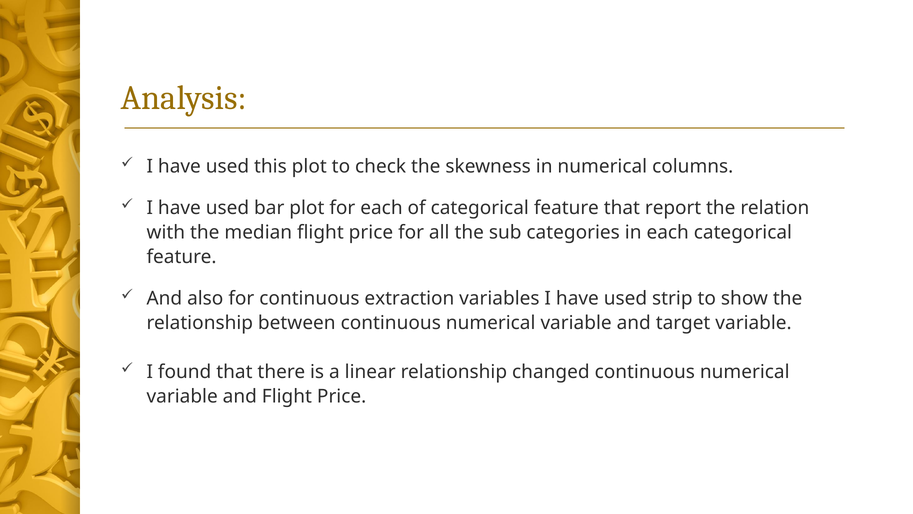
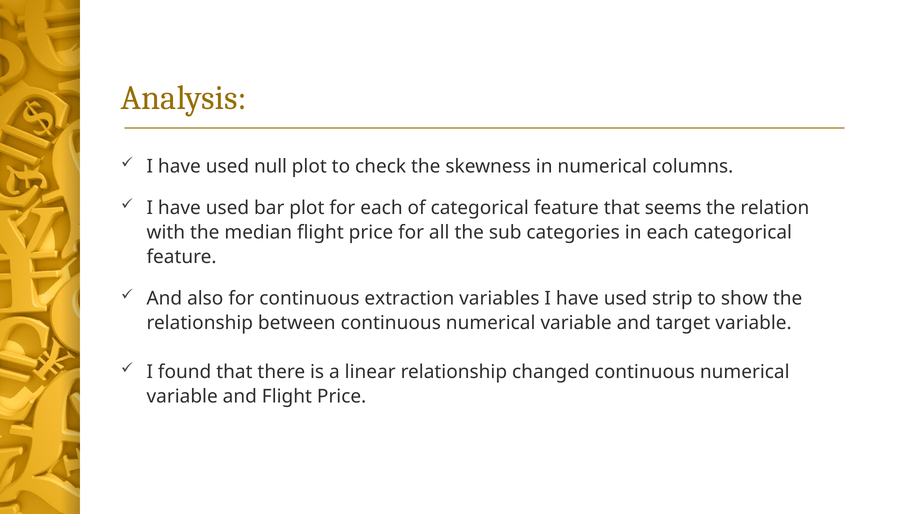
this: this -> null
report: report -> seems
